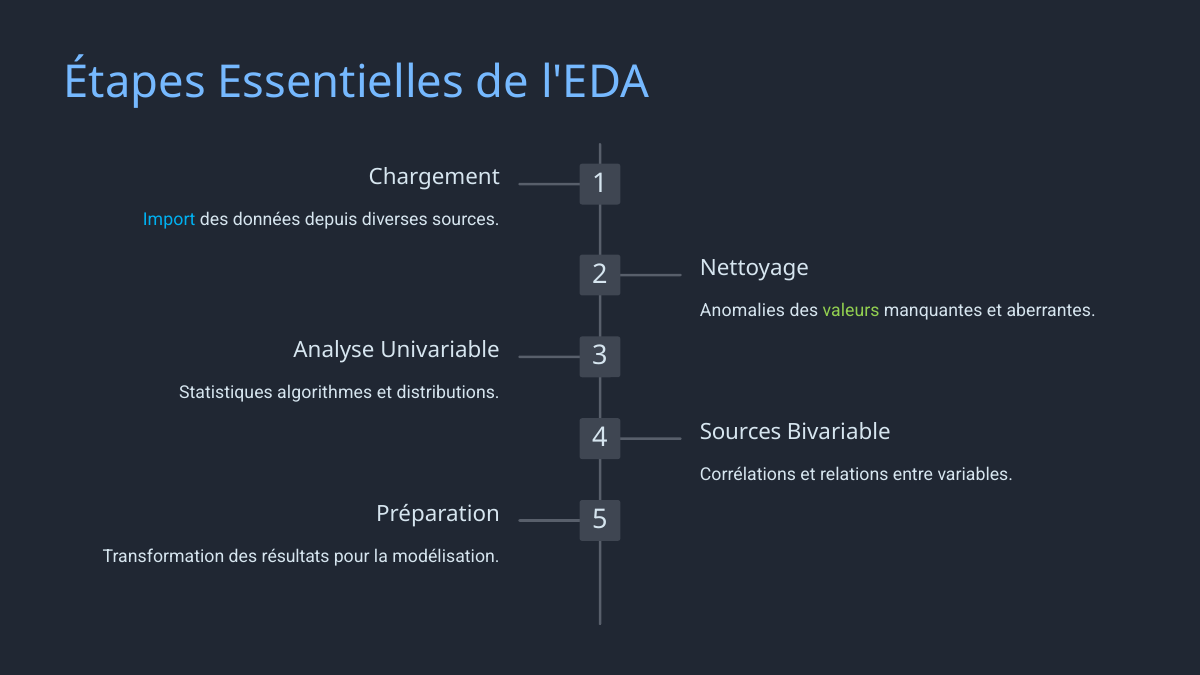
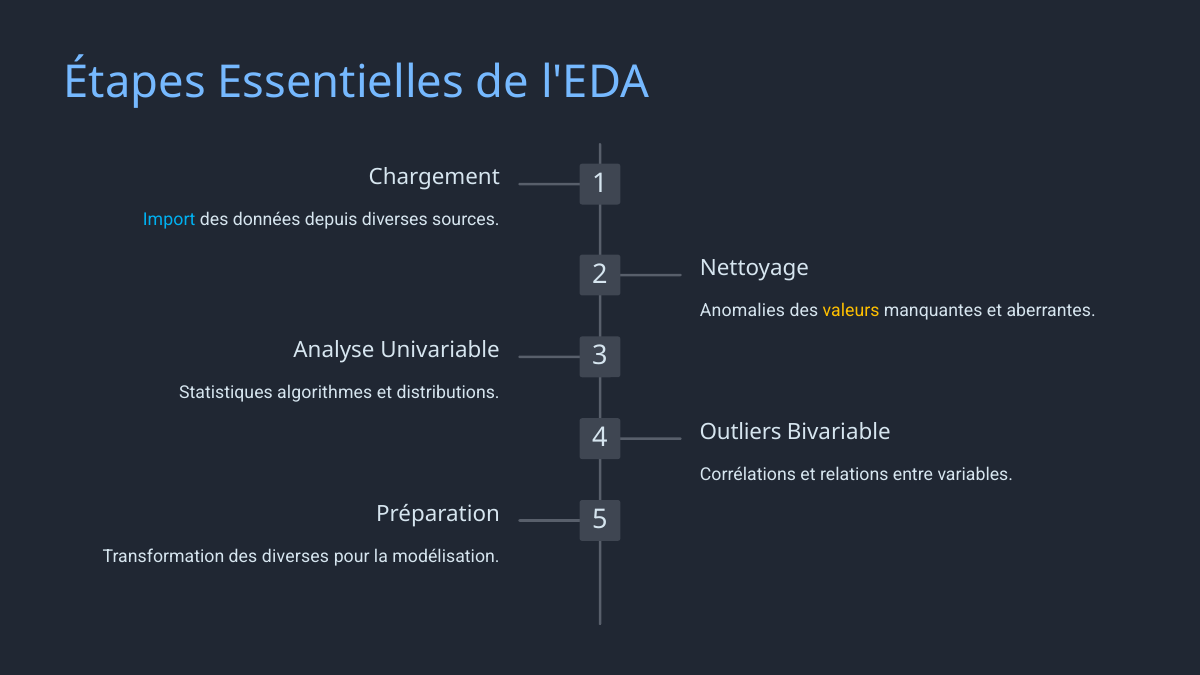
valeurs colour: light green -> yellow
4 Sources: Sources -> Outliers
des résultats: résultats -> diverses
